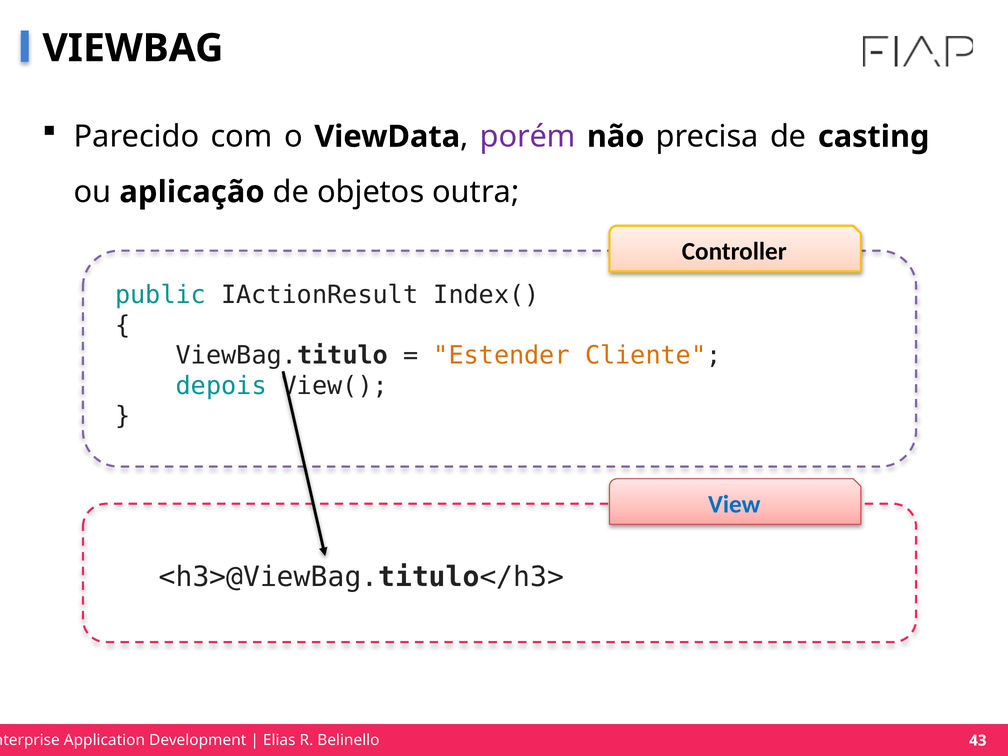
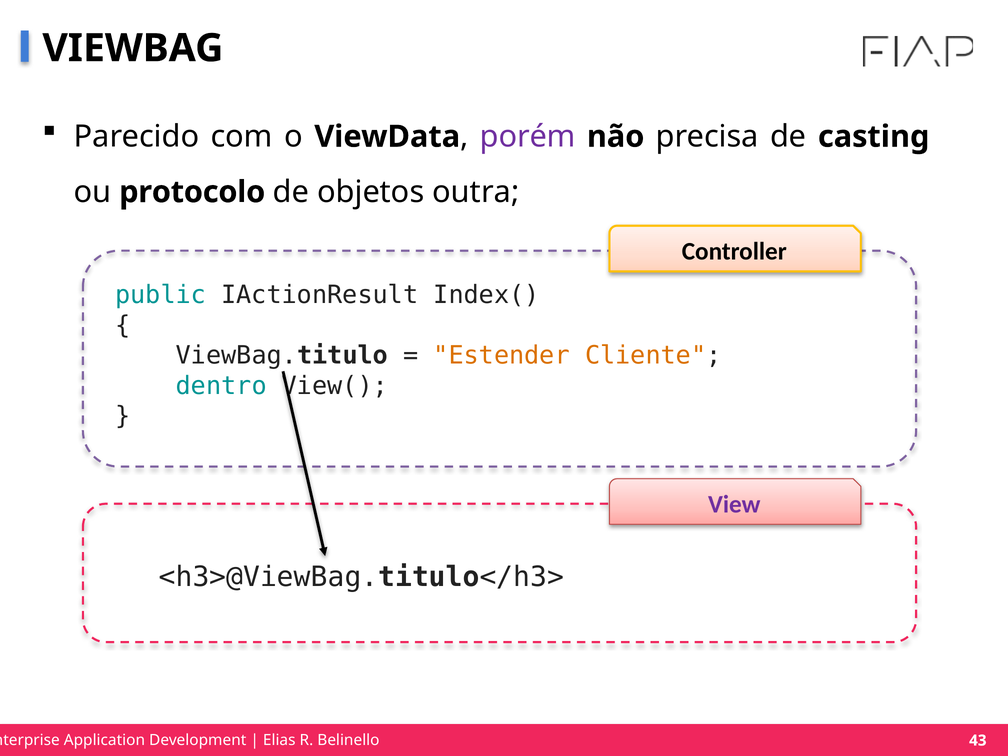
aplicação: aplicação -> protocolo
depois: depois -> dentro
View colour: blue -> purple
